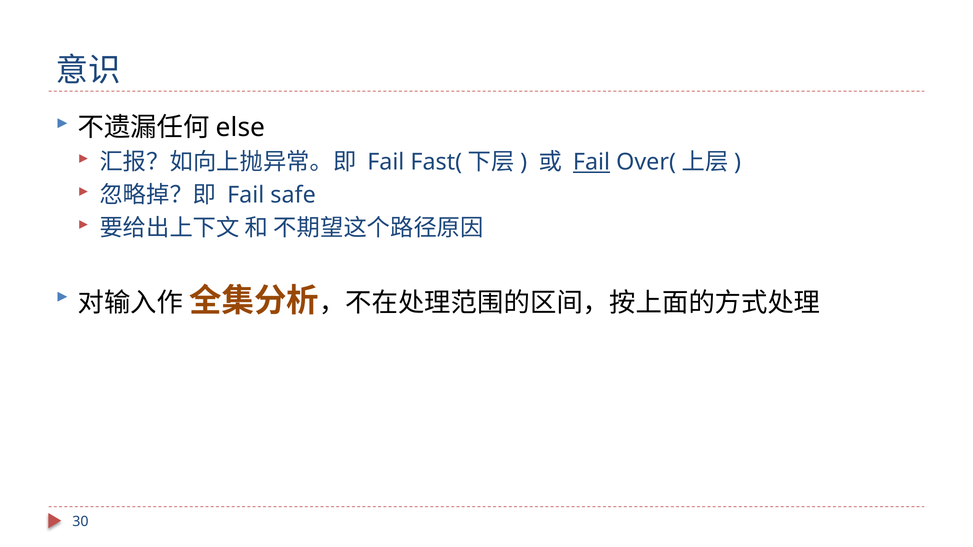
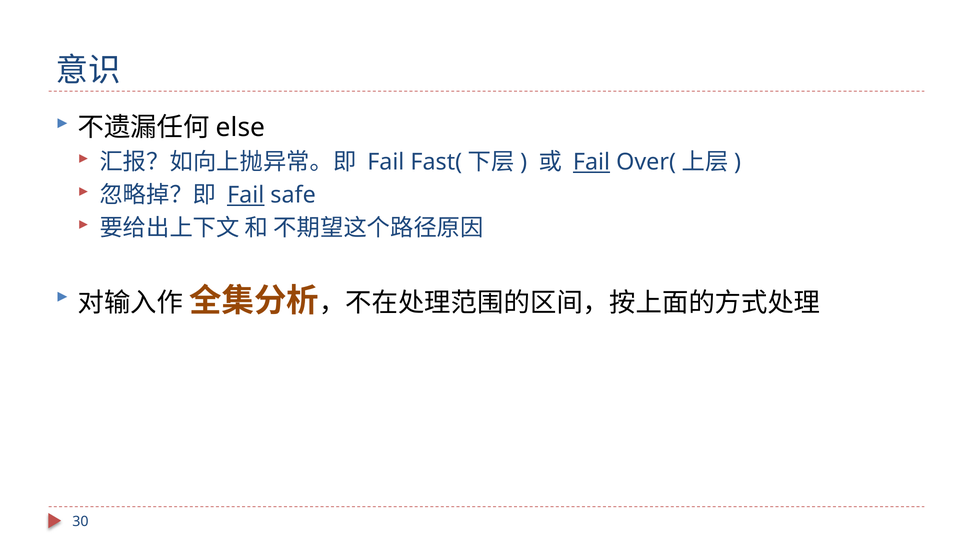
Fail at (246, 195) underline: none -> present
